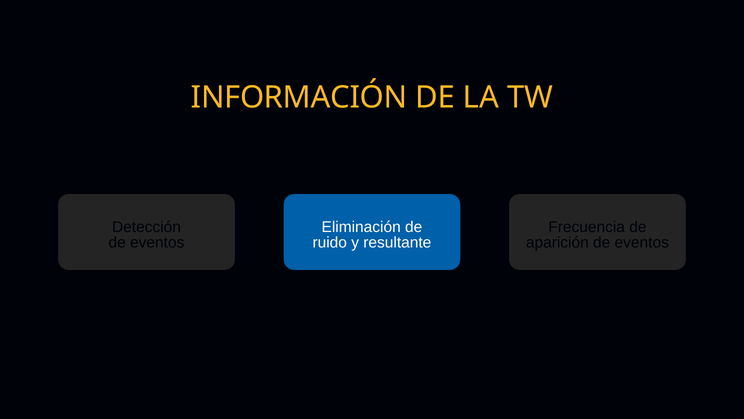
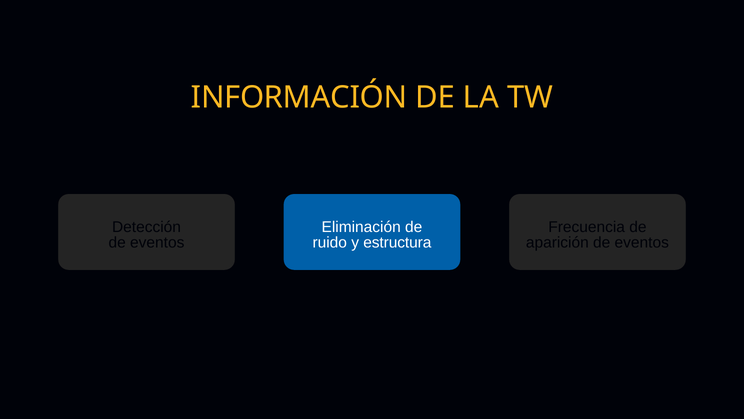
resultante: resultante -> estructura
